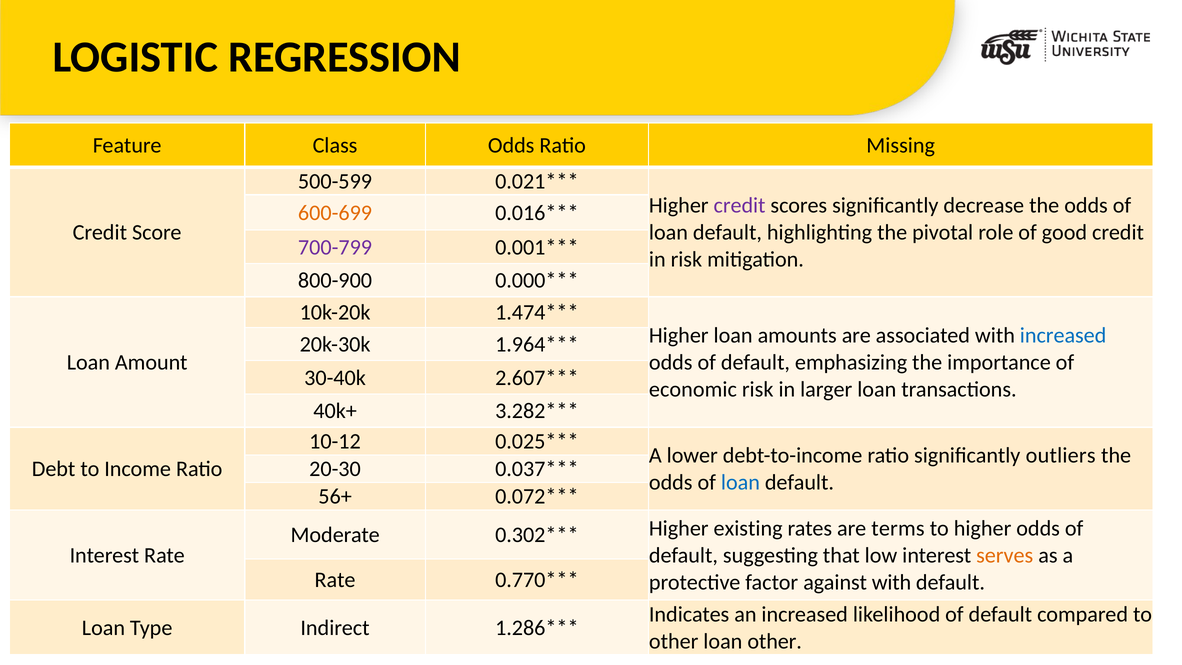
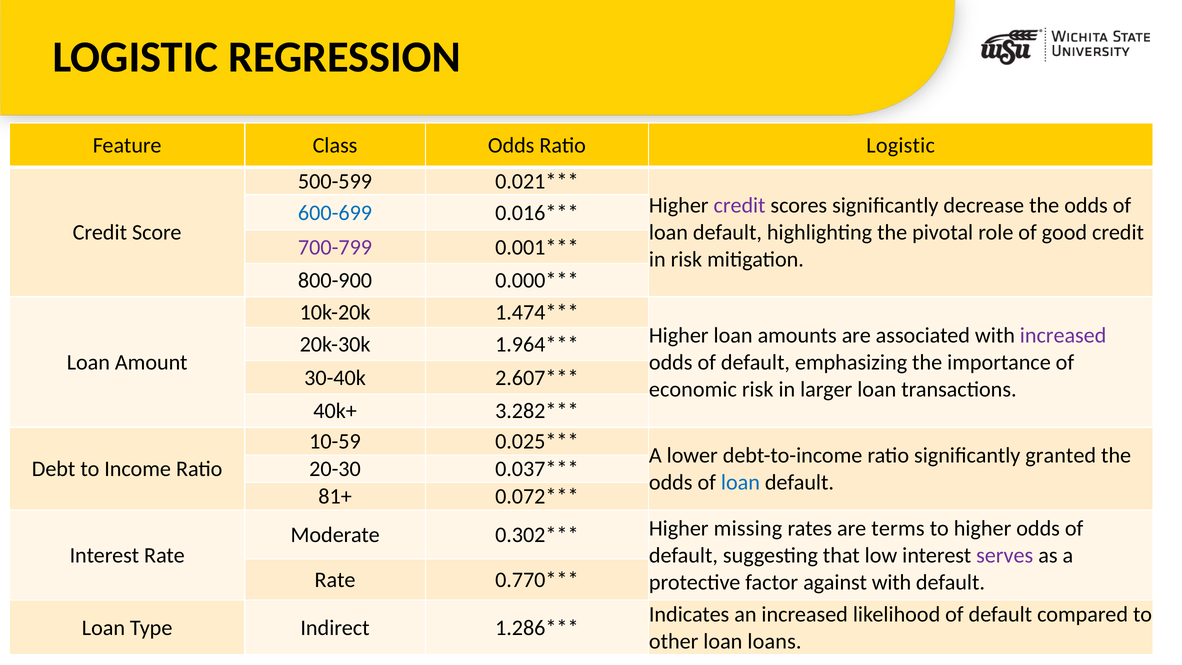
Ratio Missing: Missing -> Logistic
600-699 colour: orange -> blue
increased at (1063, 335) colour: blue -> purple
10-12: 10-12 -> 10-59
outliers: outliers -> granted
56+: 56+ -> 81+
existing: existing -> missing
serves colour: orange -> purple
loan other: other -> loans
